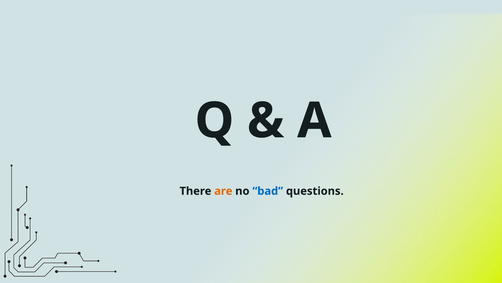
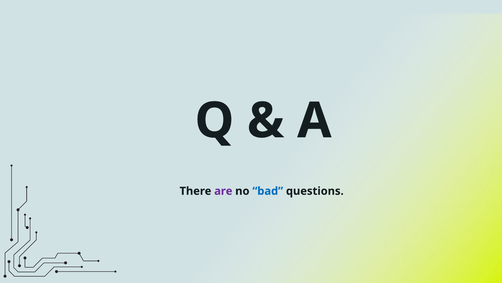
are colour: orange -> purple
